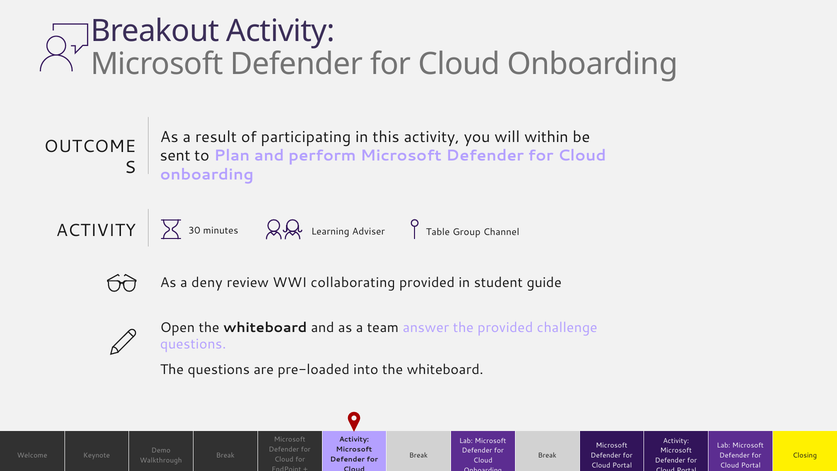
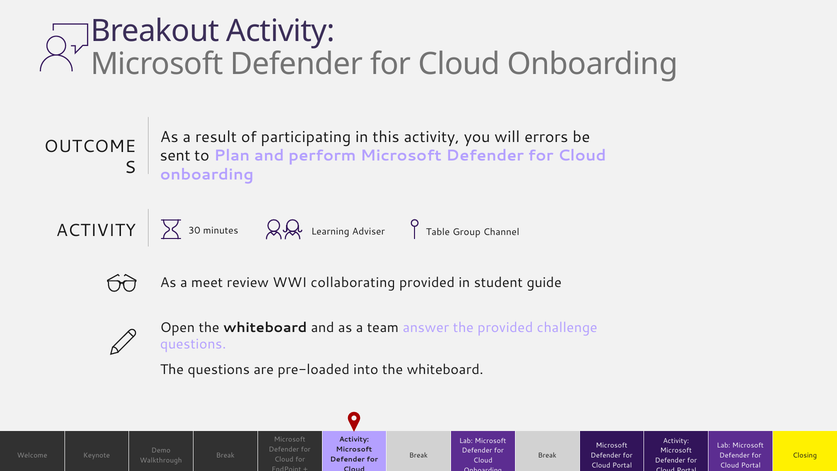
within: within -> errors
deny: deny -> meet
